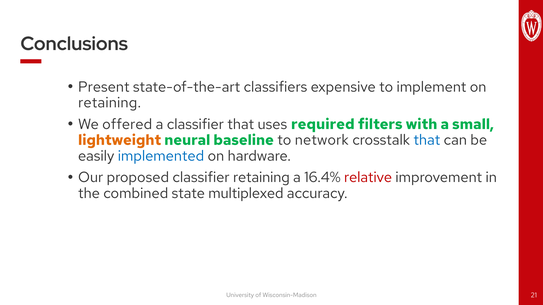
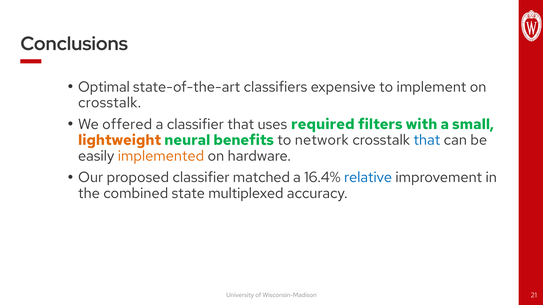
Present: Present -> Optimal
retaining at (110, 103): retaining -> crosstalk
baseline: baseline -> benefits
implemented colour: blue -> orange
classifier retaining: retaining -> matched
relative colour: red -> blue
